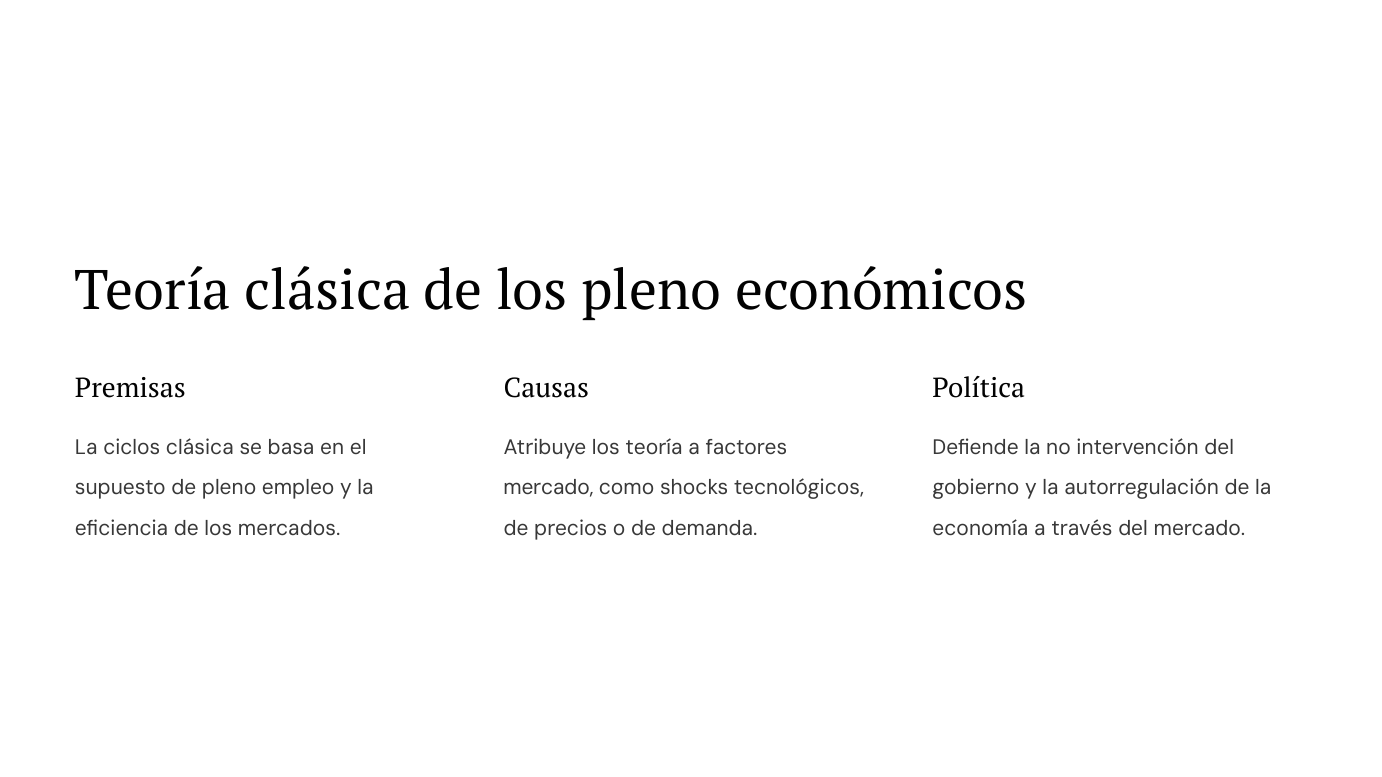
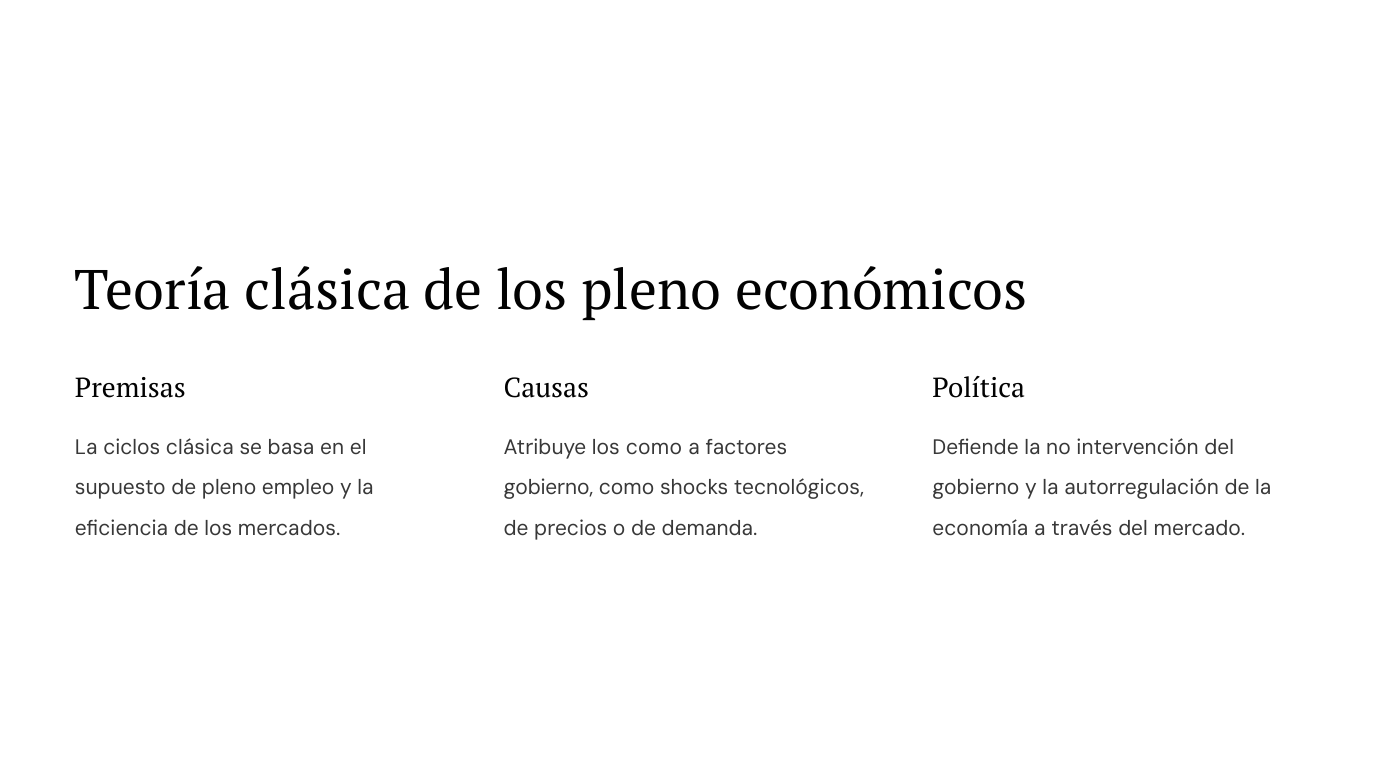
los teoría: teoría -> como
mercado at (549, 488): mercado -> gobierno
